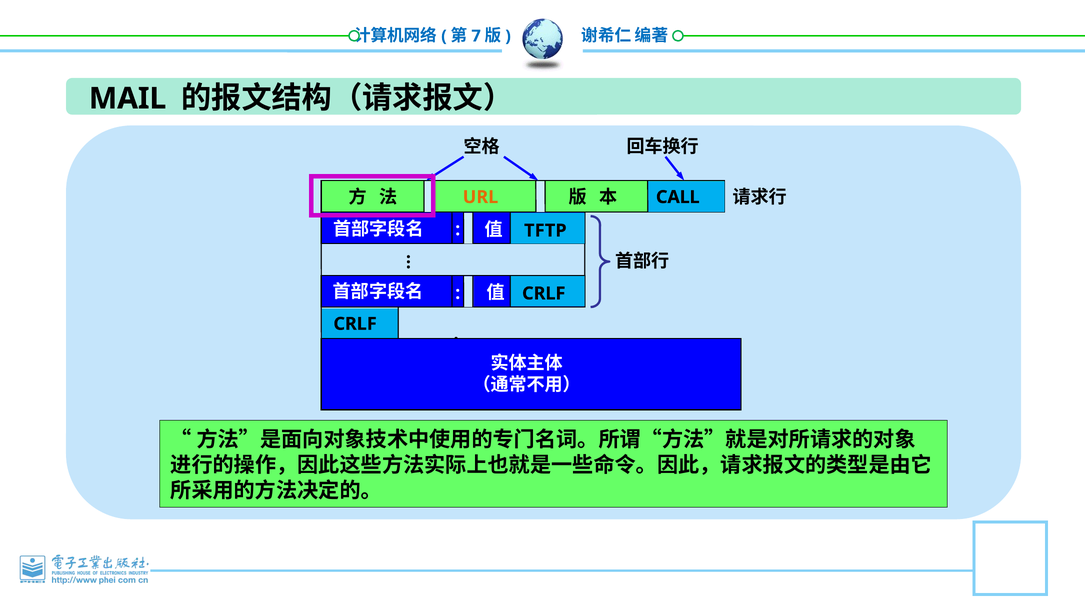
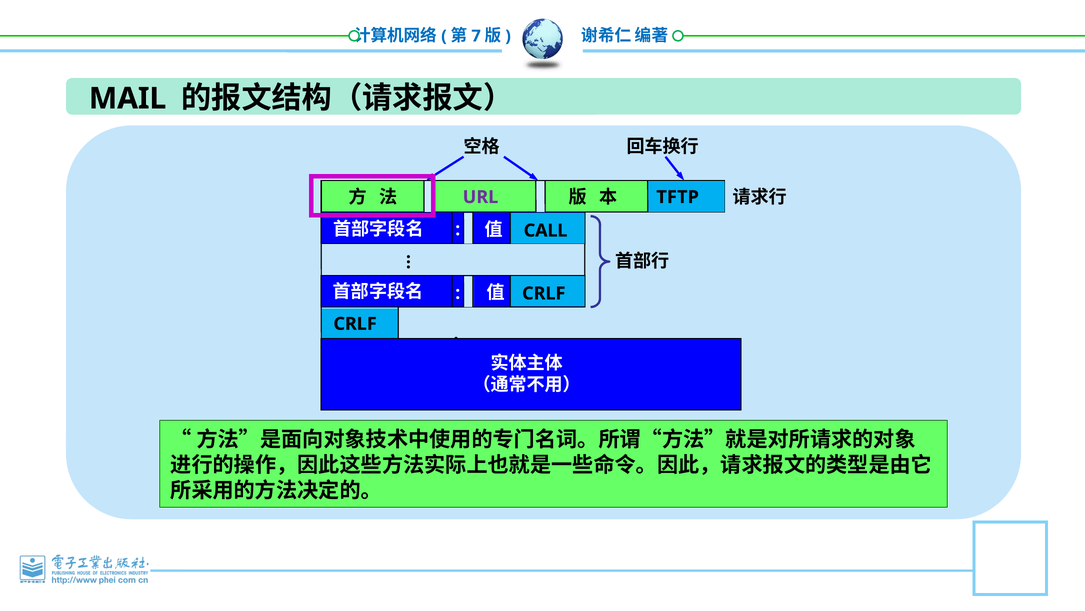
URL colour: orange -> purple
CALL: CALL -> TFTP
TFTP: TFTP -> CALL
